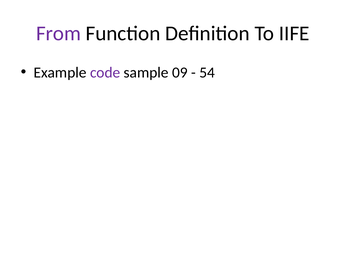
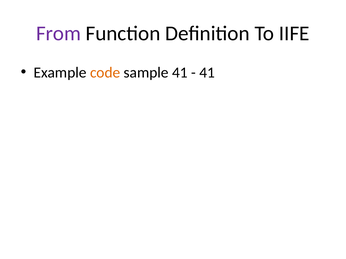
code colour: purple -> orange
sample 09: 09 -> 41
54 at (207, 73): 54 -> 41
